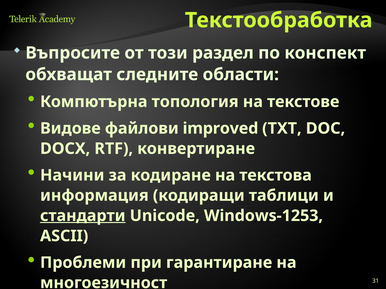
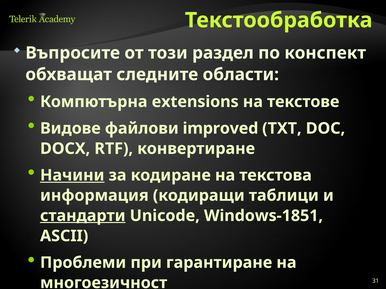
топология: топология -> extensions
Начини underline: none -> present
Windows-1253: Windows-1253 -> Windows-1851
